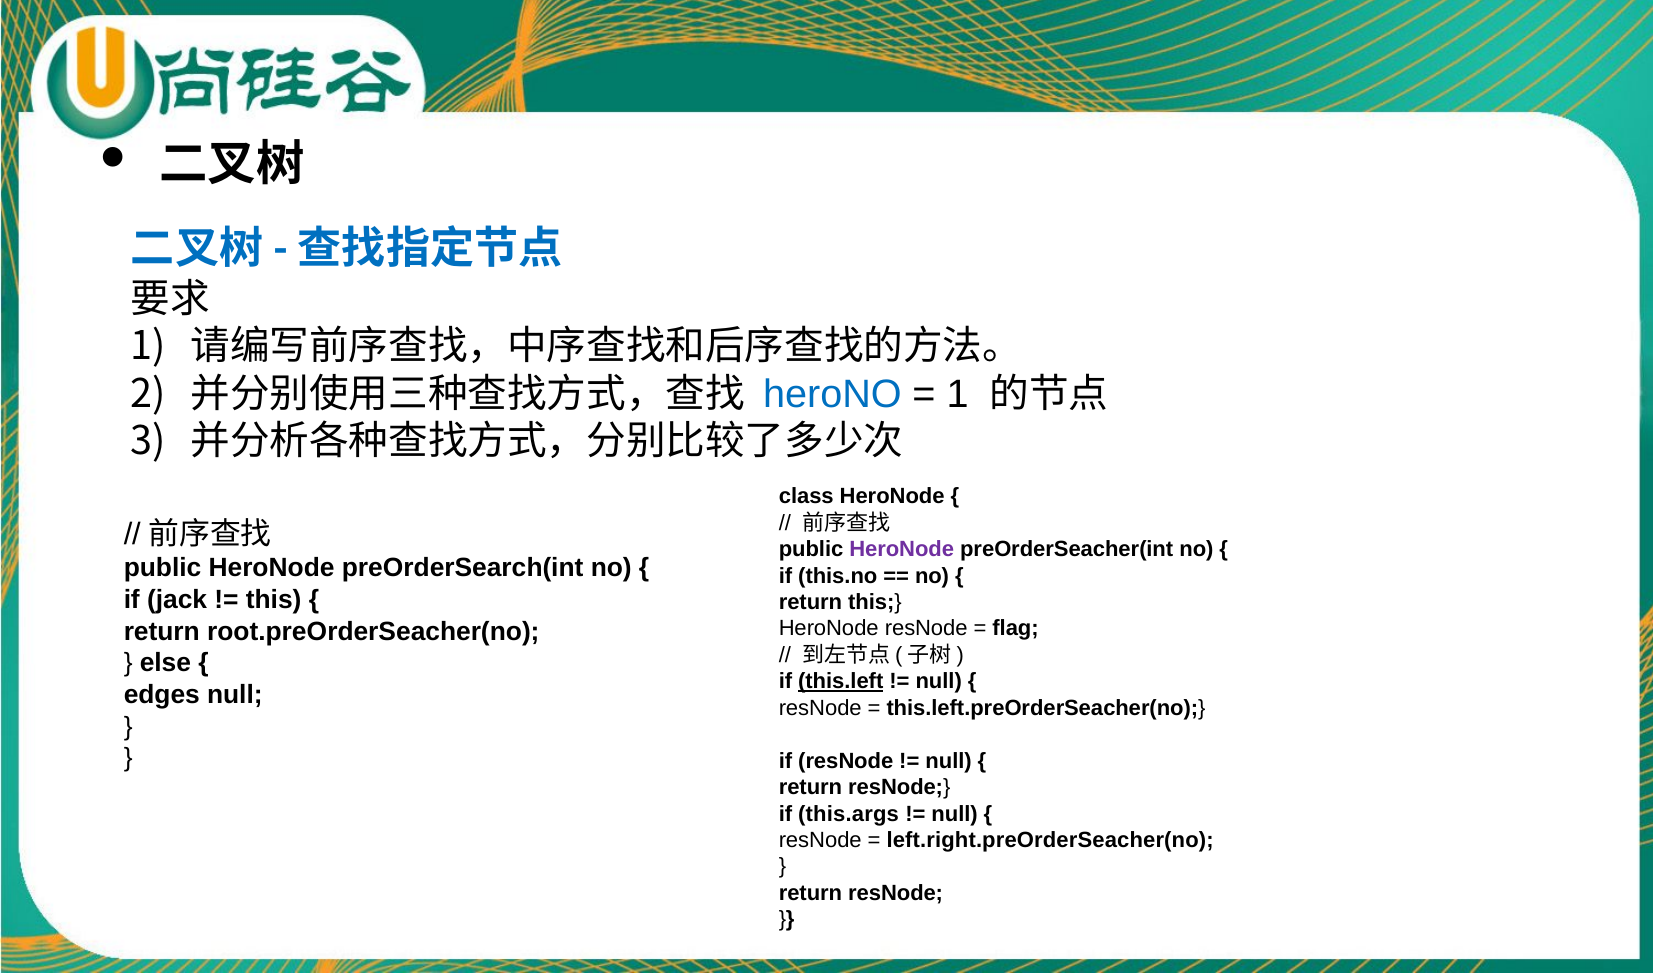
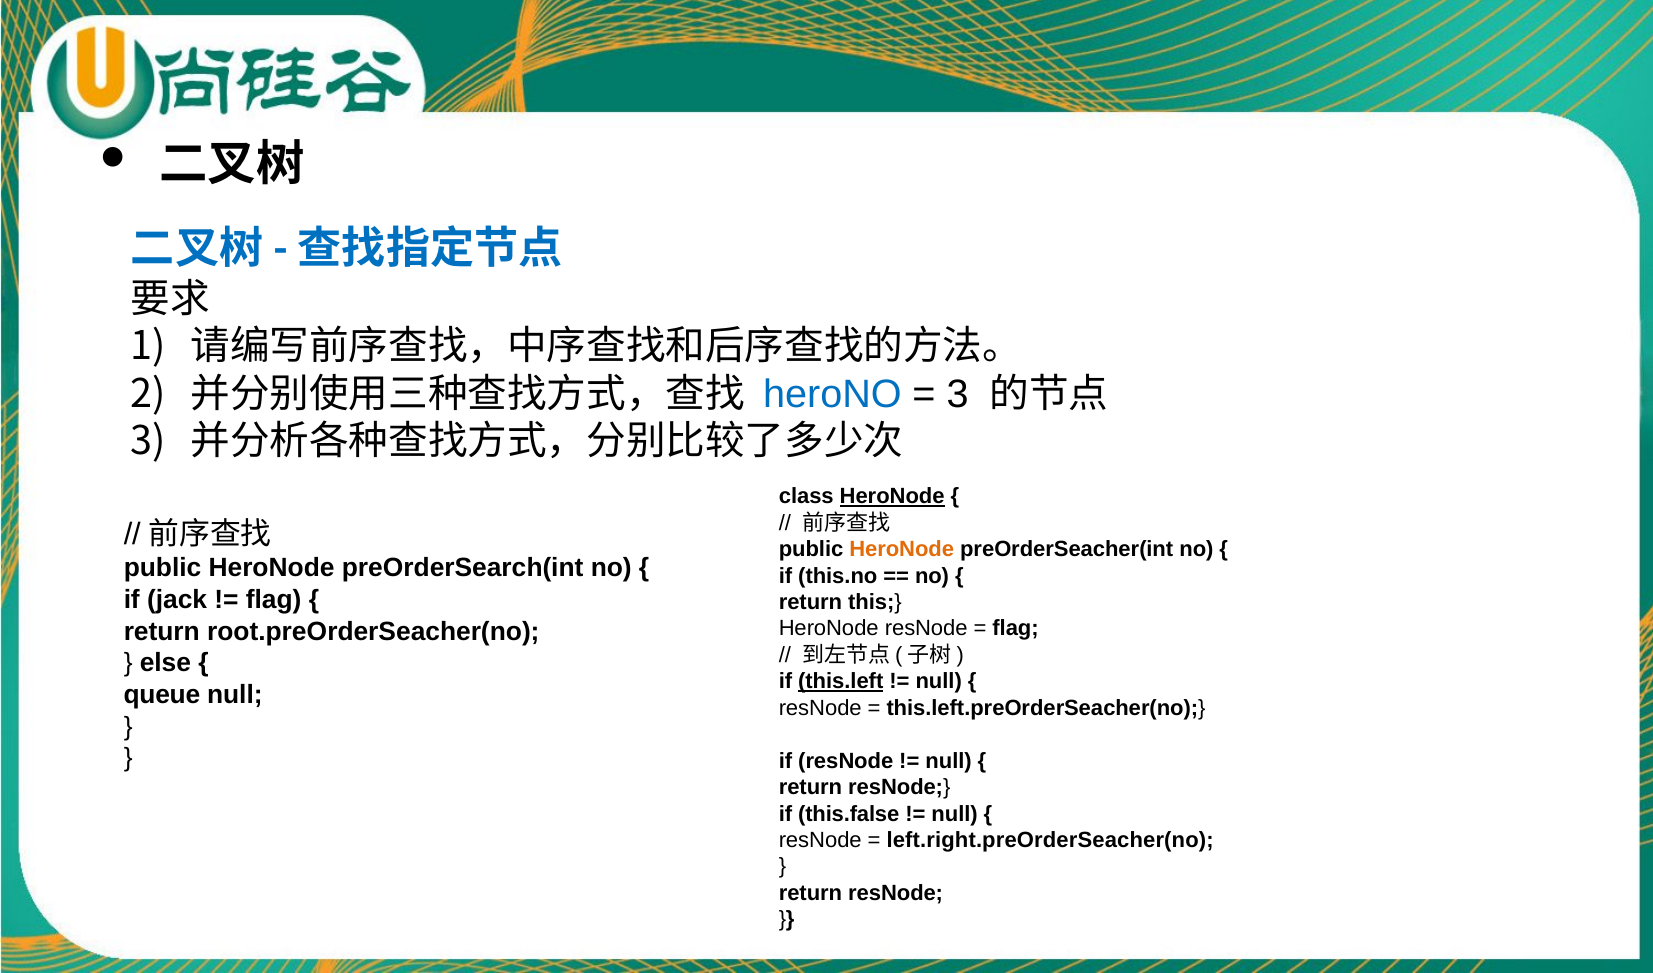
1 at (958, 394): 1 -> 3
HeroNode at (892, 497) underline: none -> present
HeroNode at (902, 549) colour: purple -> orange
this at (274, 600): this -> flag
edges: edges -> queue
this.args: this.args -> this.false
